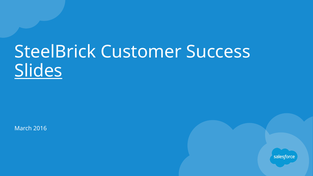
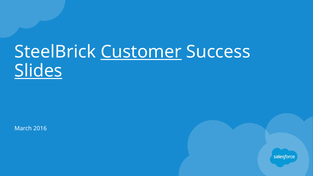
Customer underline: none -> present
